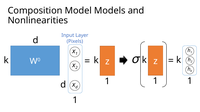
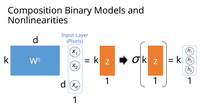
Model: Model -> Binary
